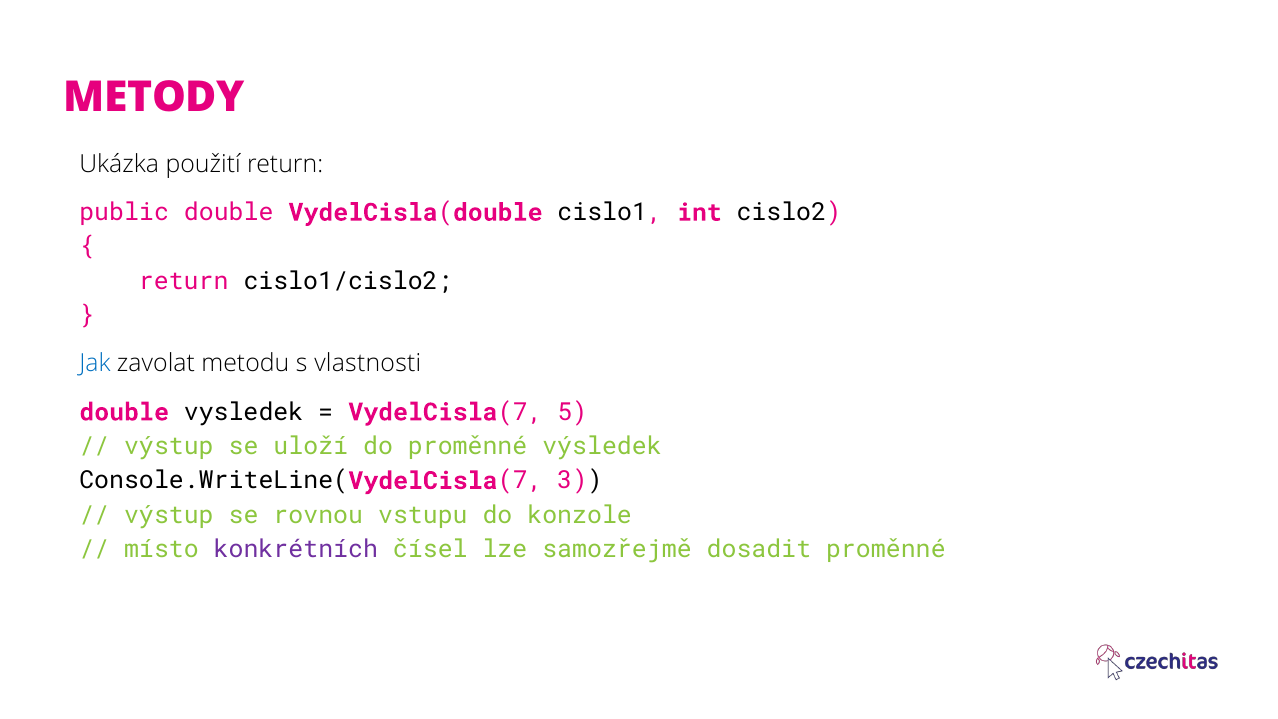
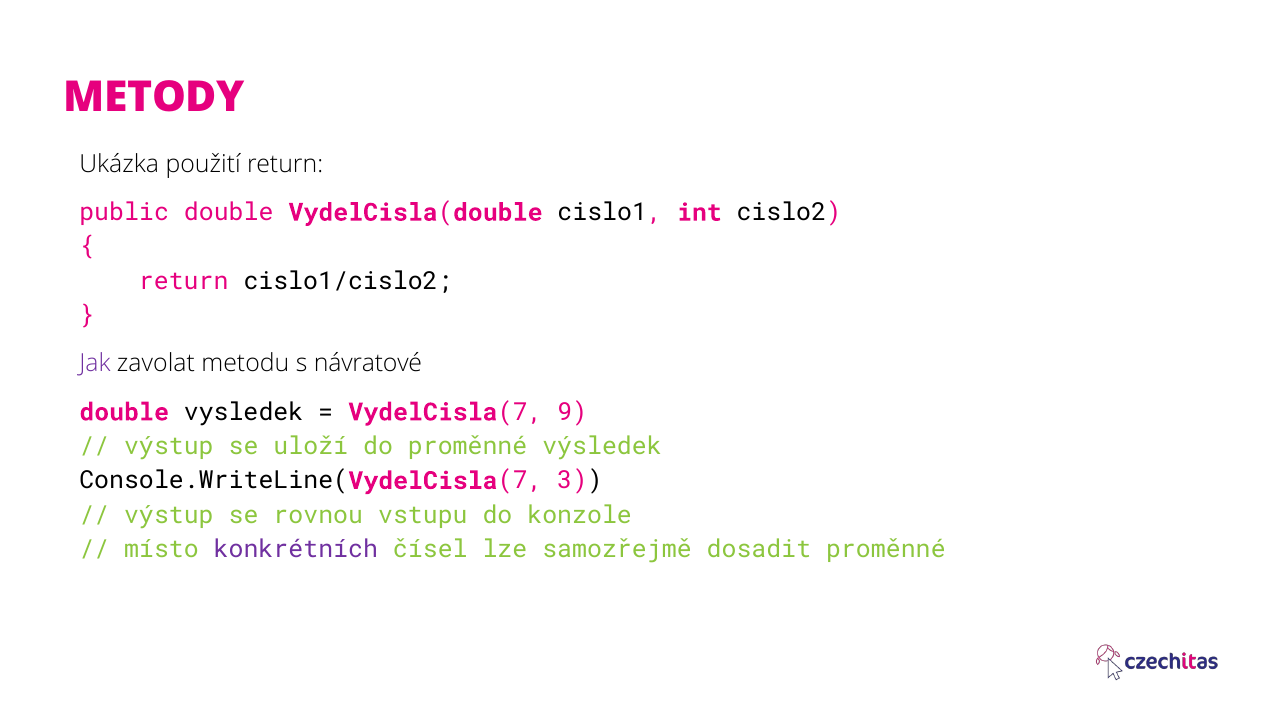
Jak colour: blue -> purple
vlastnosti: vlastnosti -> návratové
5: 5 -> 9
